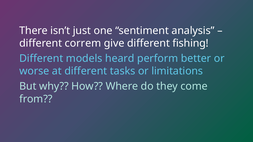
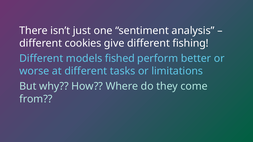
correm: correm -> cookies
heard: heard -> fished
